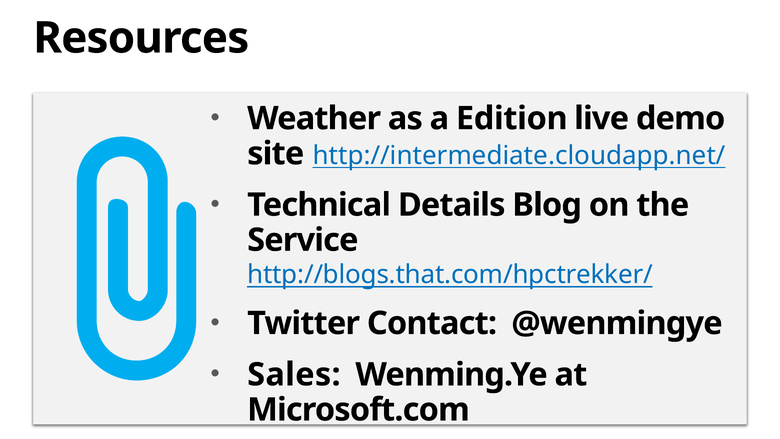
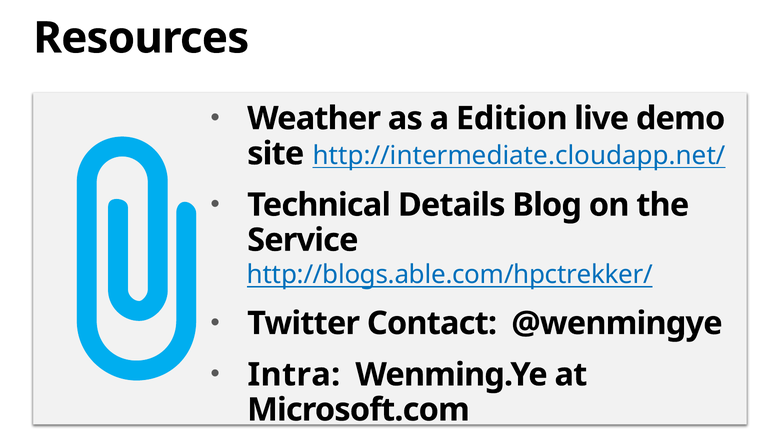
http://blogs.that.com/hpctrekker/: http://blogs.that.com/hpctrekker/ -> http://blogs.able.com/hpctrekker/
Sales: Sales -> Intra
